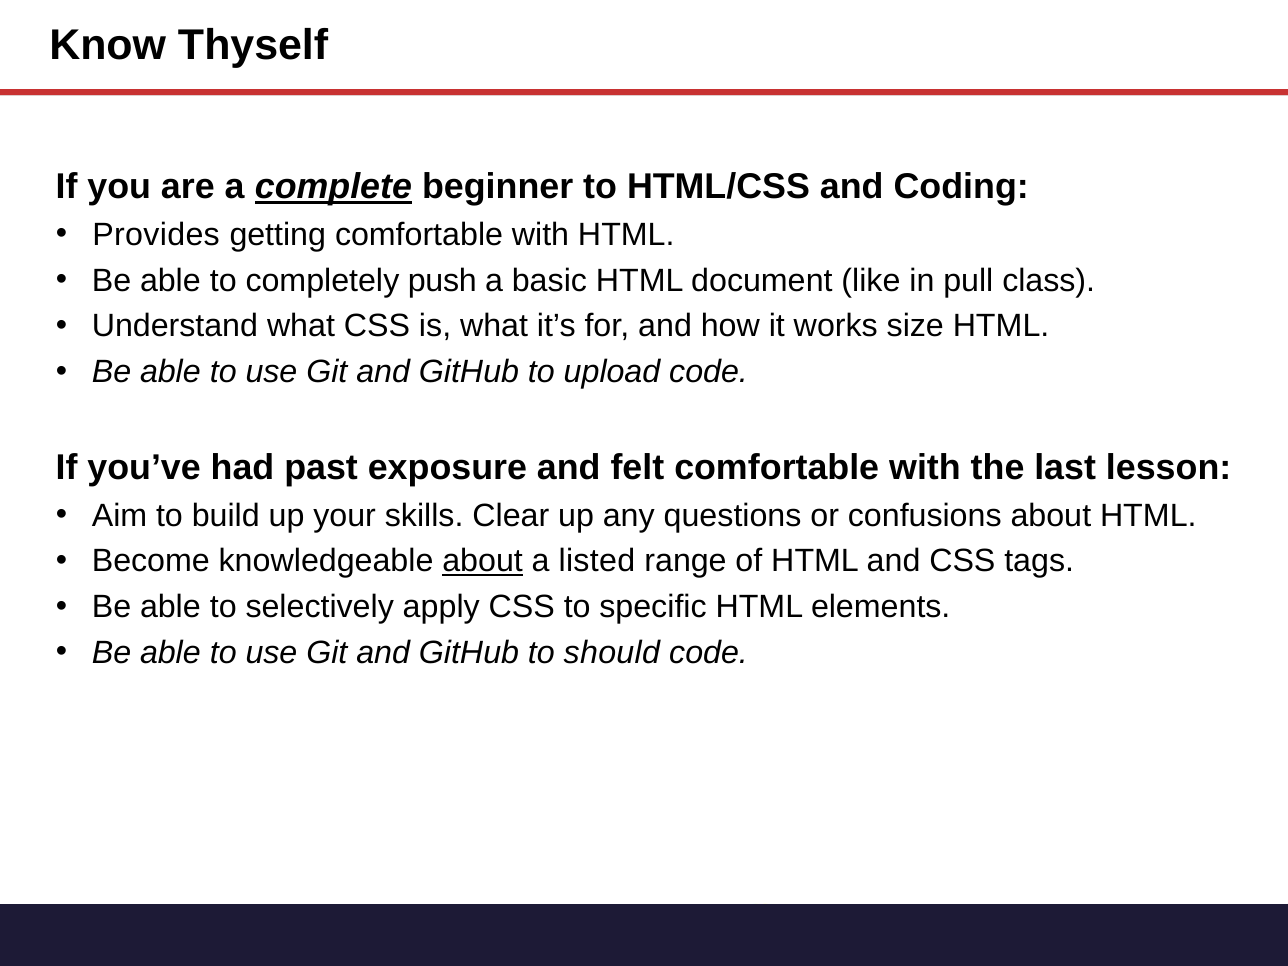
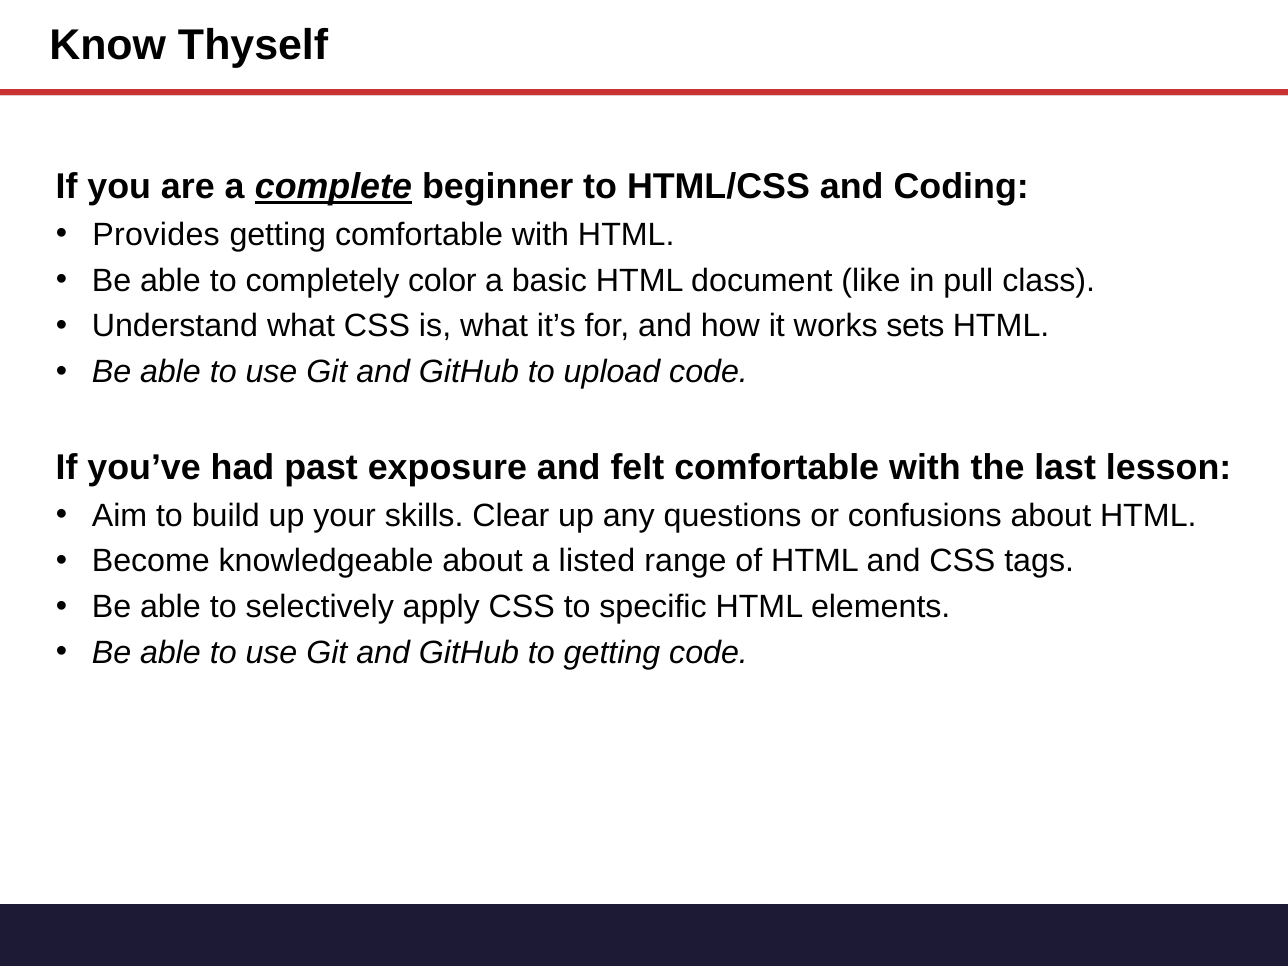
push: push -> color
size: size -> sets
about at (483, 561) underline: present -> none
to should: should -> getting
